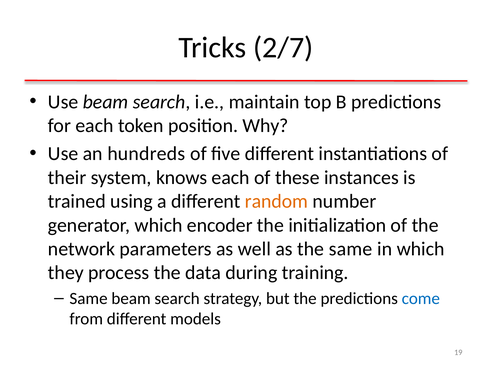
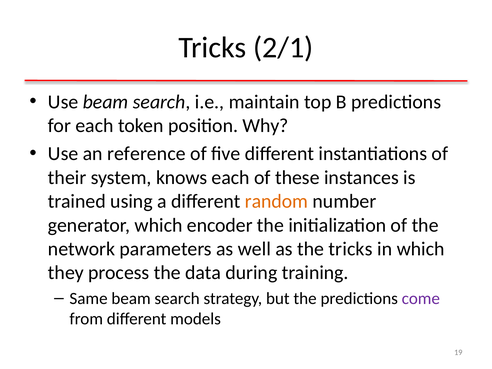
2/7: 2/7 -> 2/1
hundreds: hundreds -> reference
the same: same -> tricks
come colour: blue -> purple
